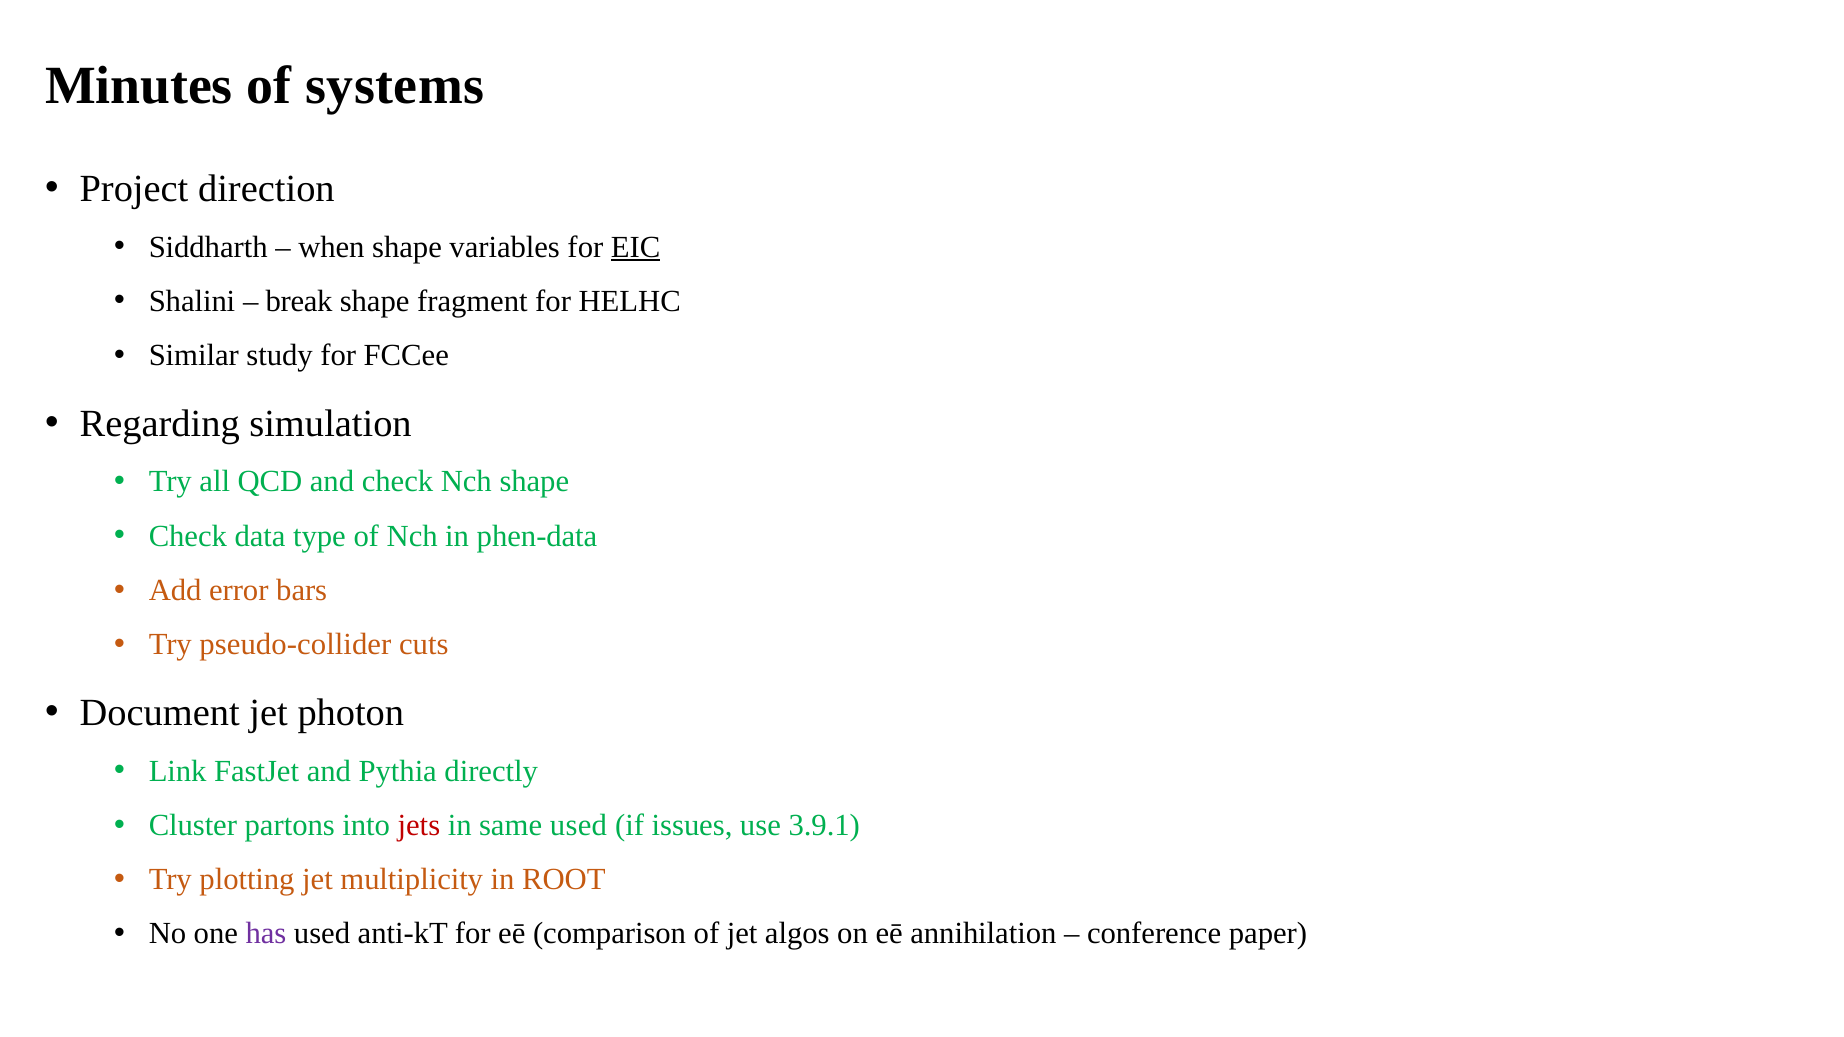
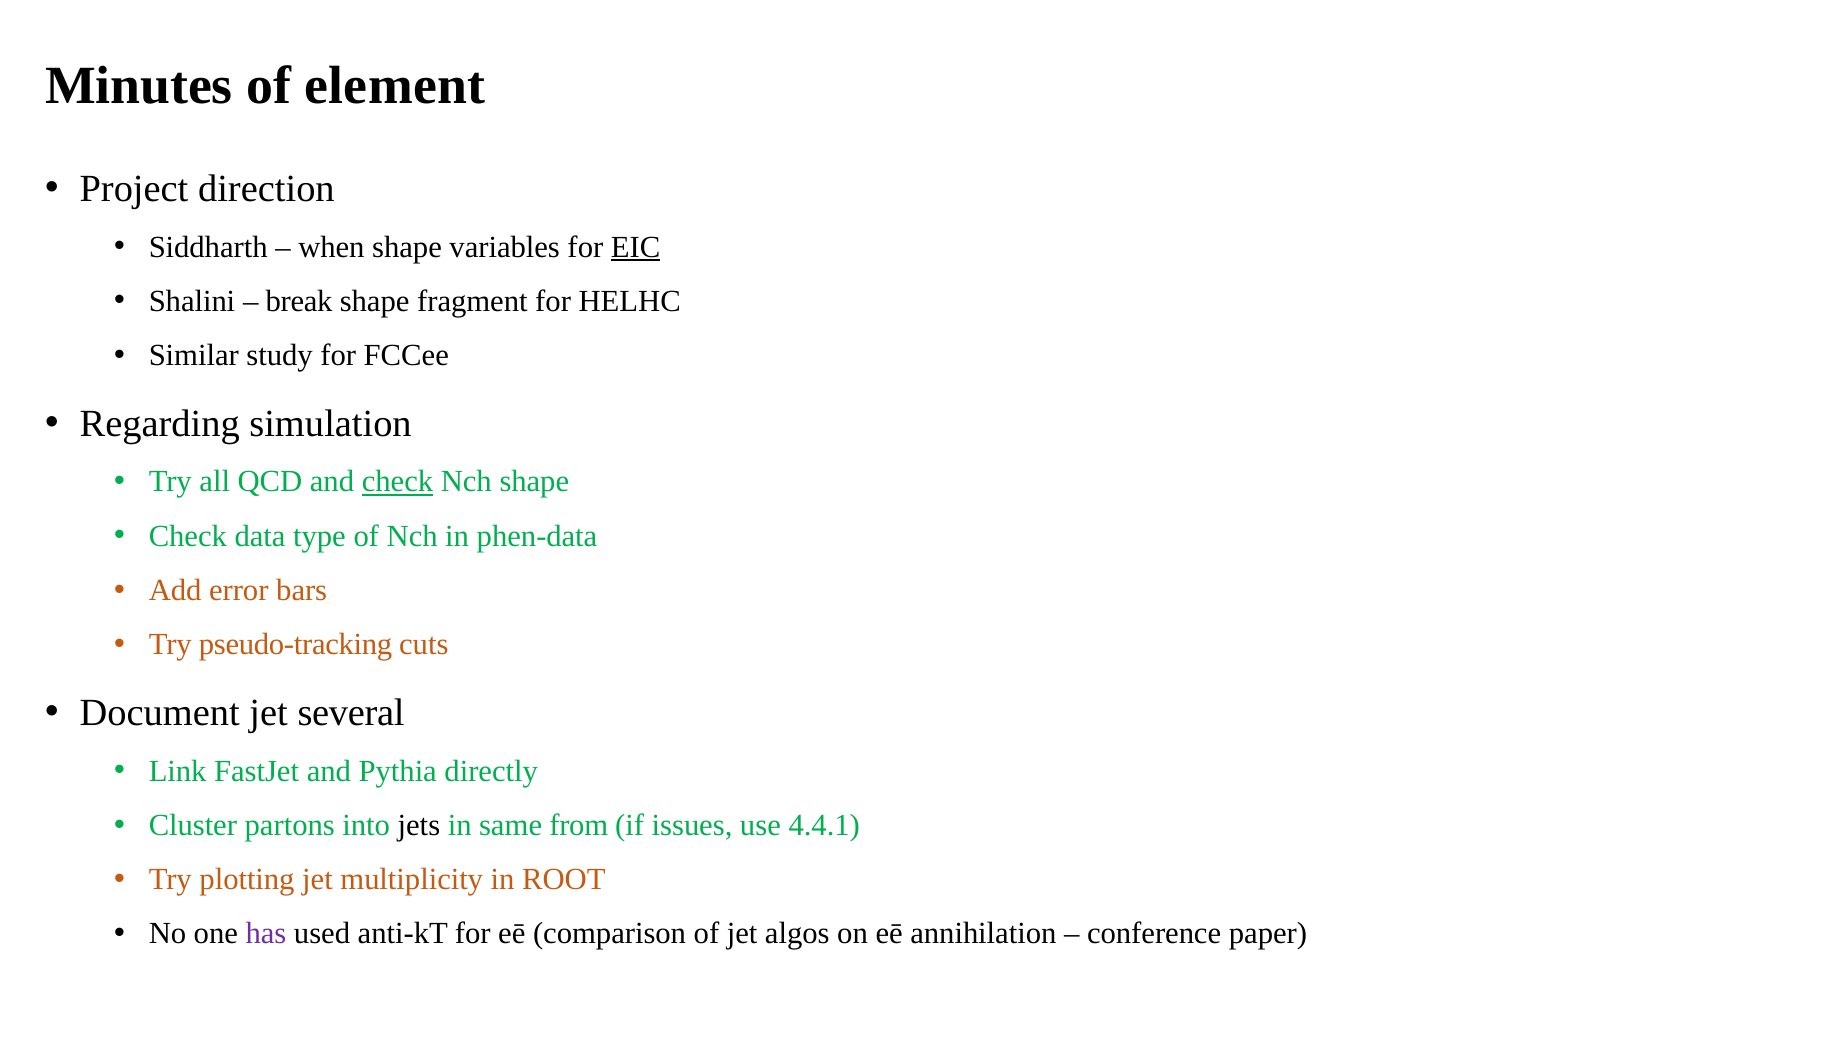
systems: systems -> element
check at (398, 482) underline: none -> present
pseudo-collider: pseudo-collider -> pseudo-tracking
photon: photon -> several
jets colour: red -> black
same used: used -> from
3.9.1: 3.9.1 -> 4.4.1
